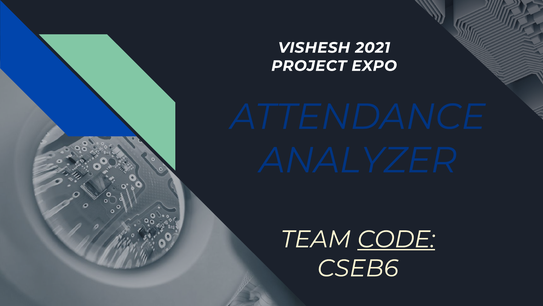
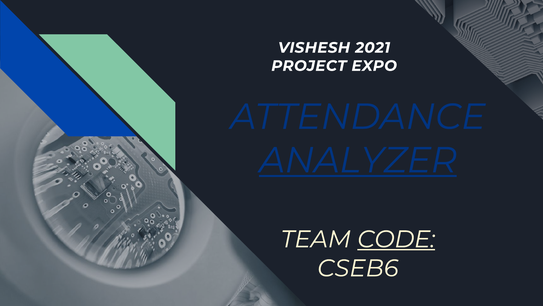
ANALYZER underline: none -> present
